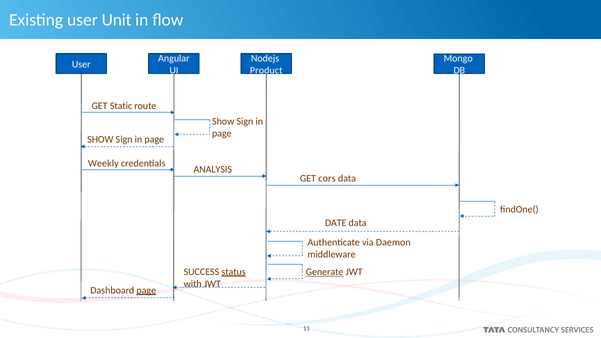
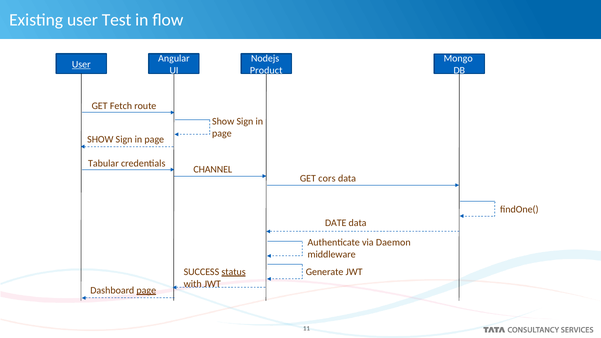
Unit: Unit -> Test
User at (81, 64) underline: none -> present
Static: Static -> Fetch
Weekly: Weekly -> Tabular
ANALYSIS: ANALYSIS -> CHANNEL
Generate underline: present -> none
